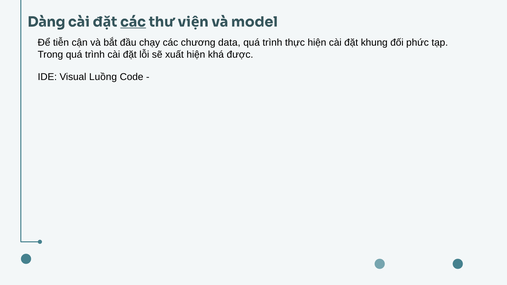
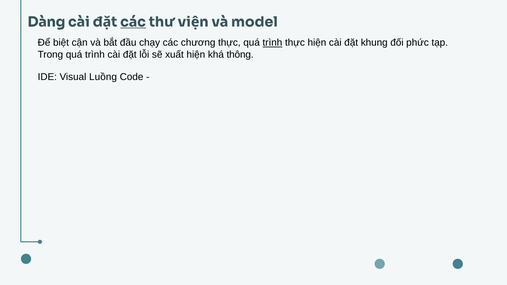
tiễn: tiễn -> biệt
chương data: data -> thực
trình at (272, 43) underline: none -> present
được: được -> thông
